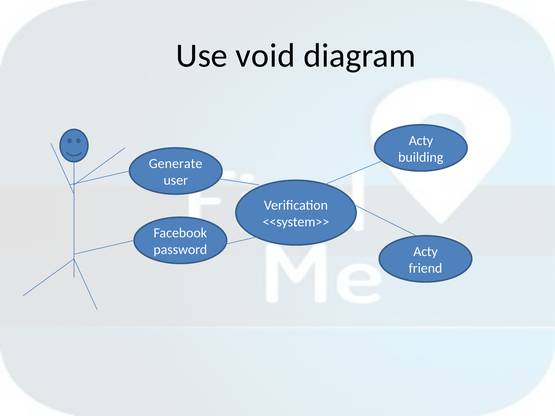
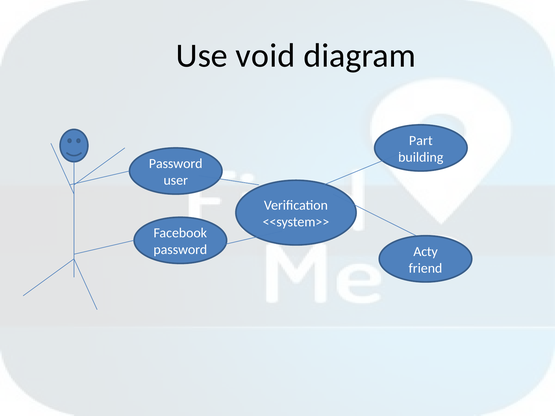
Acty at (421, 141): Acty -> Part
Generate at (176, 164): Generate -> Password
